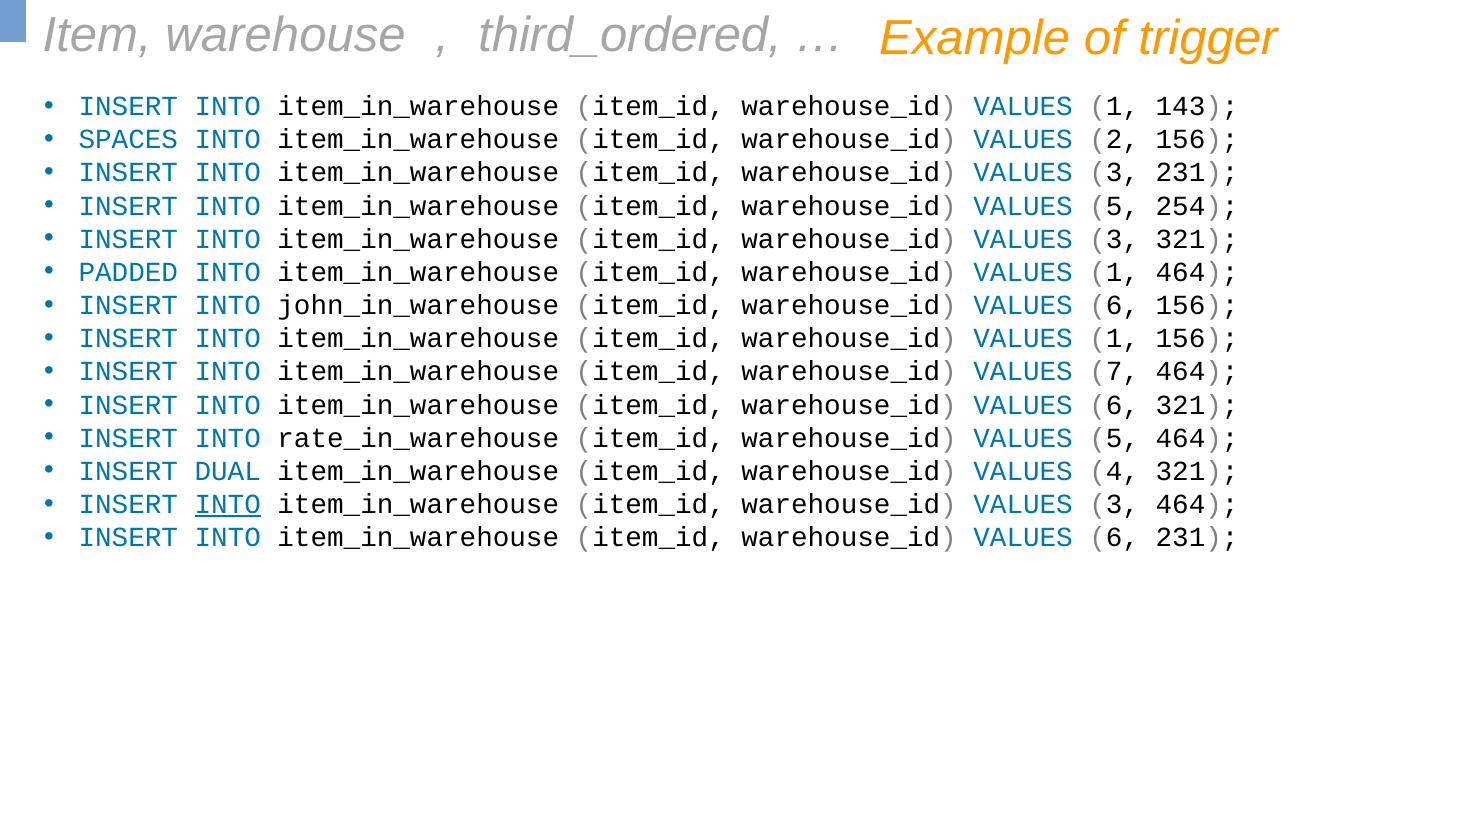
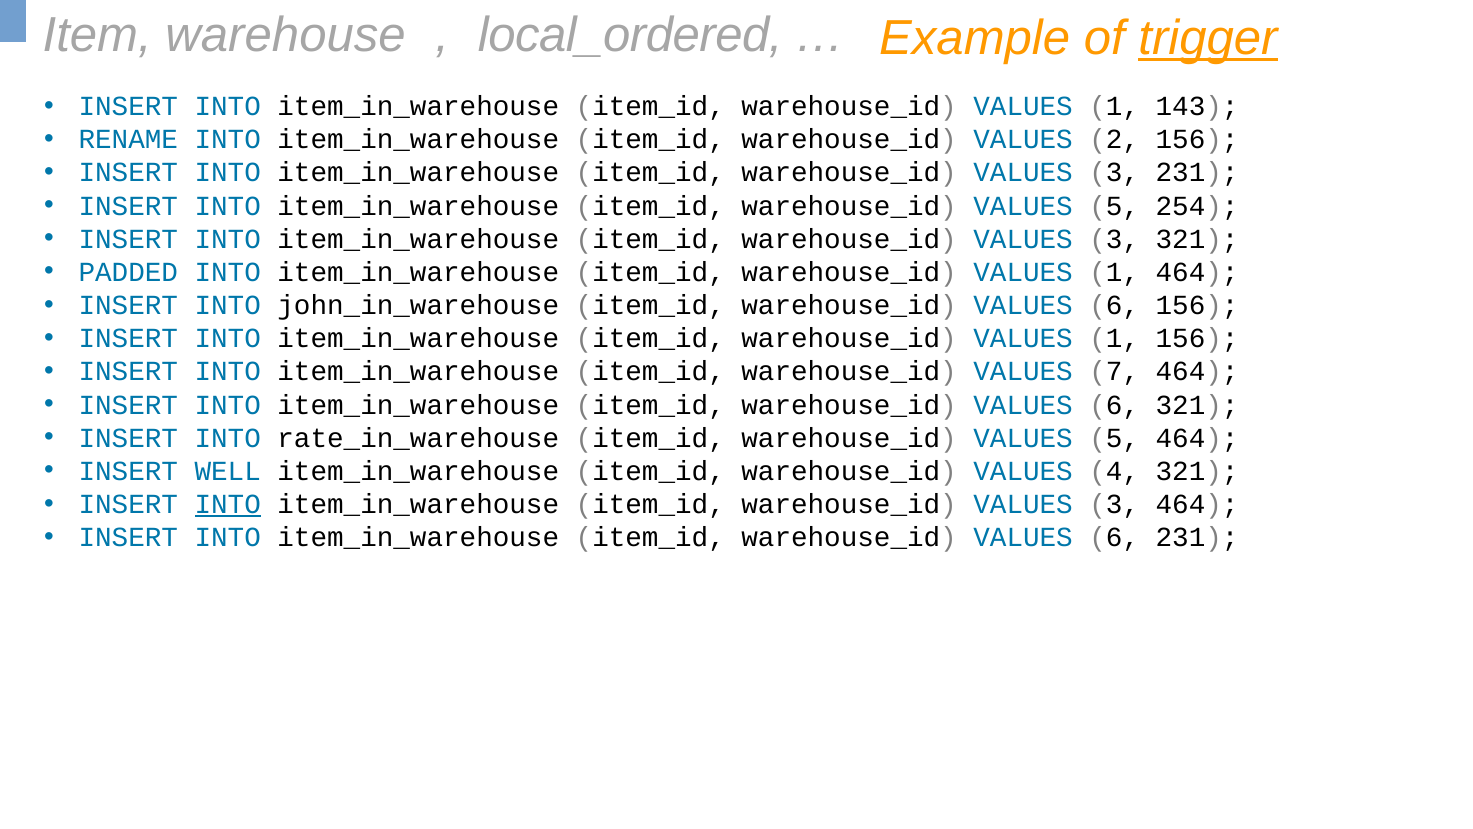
third_ordered: third_ordered -> local_ordered
trigger underline: none -> present
SPACES: SPACES -> RENAME
DUAL: DUAL -> WELL
